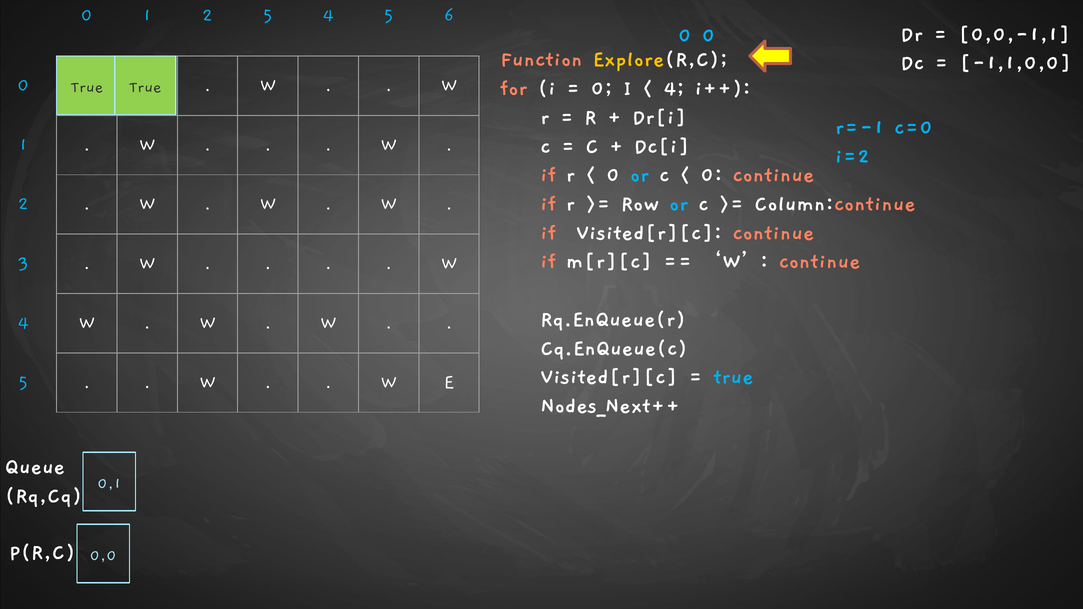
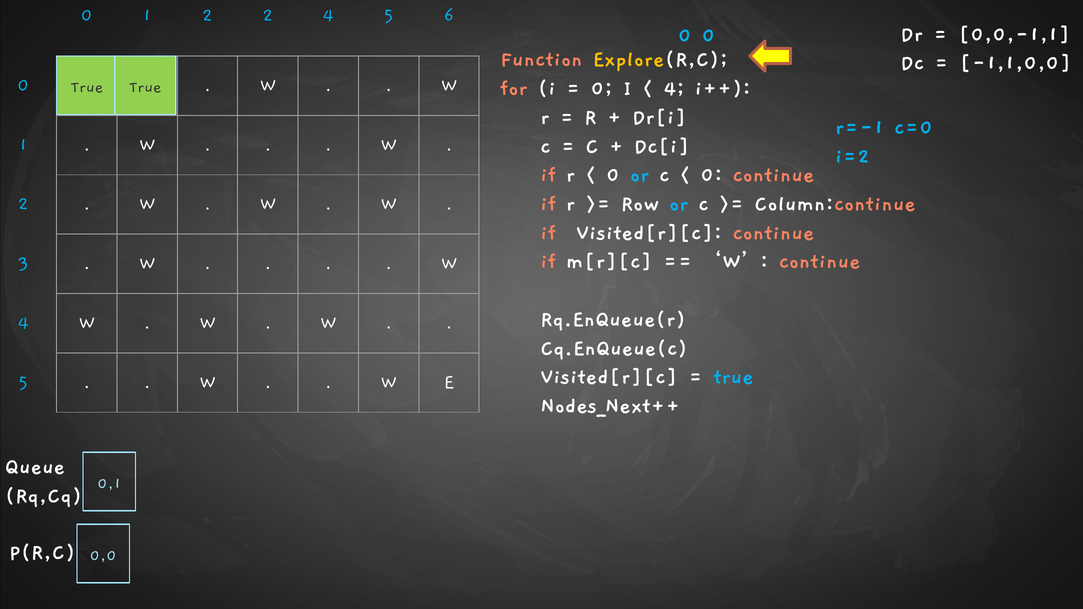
2 5: 5 -> 2
